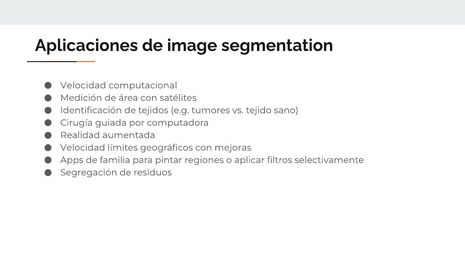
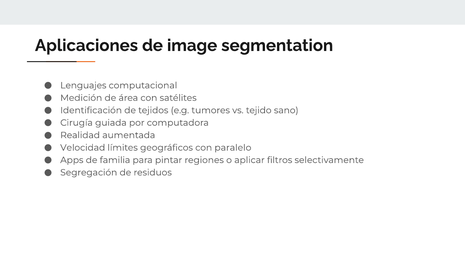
Velocidad at (83, 86): Velocidad -> Lenguajes
mejoras: mejoras -> paralelo
